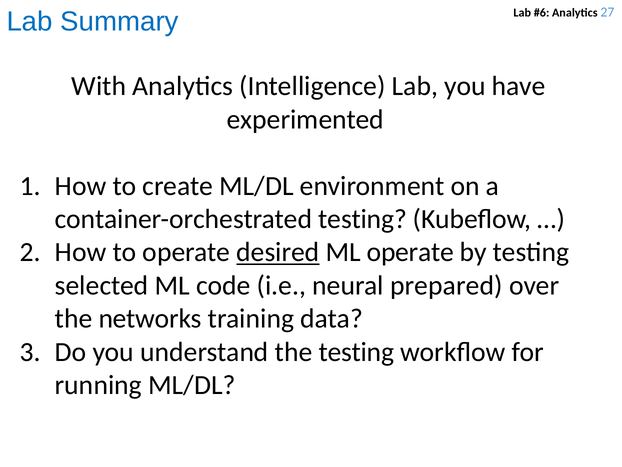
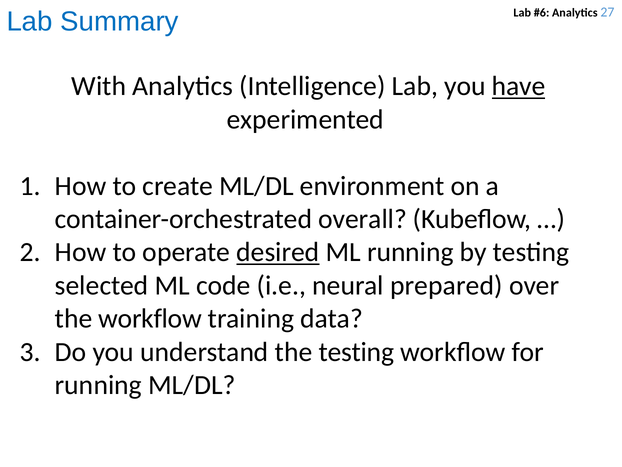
have underline: none -> present
container-orchestrated testing: testing -> overall
ML operate: operate -> running
the networks: networks -> workflow
